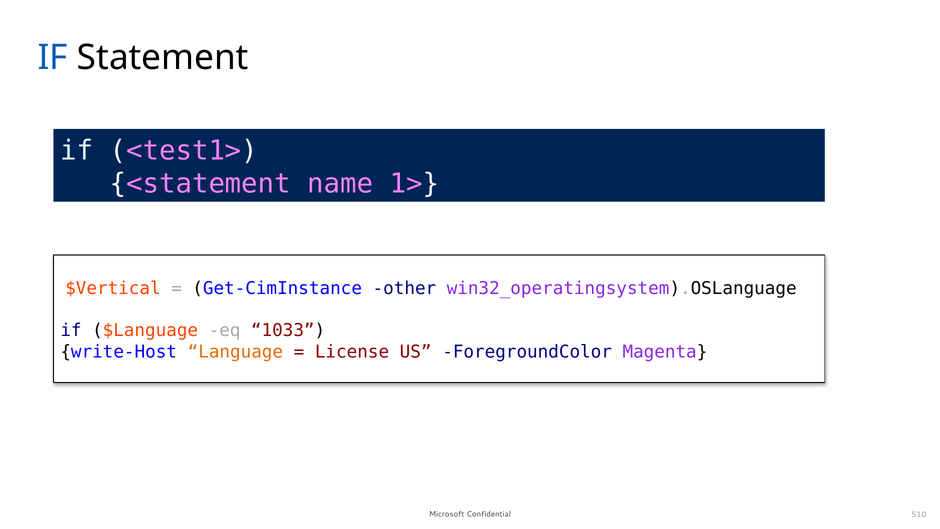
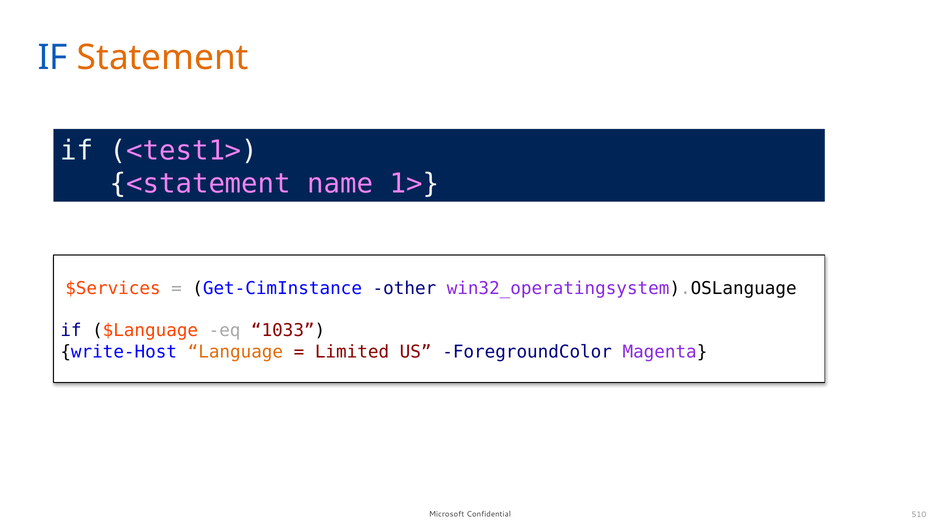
Statement colour: black -> orange
$Vertical: $Vertical -> $Services
License: License -> Limited
